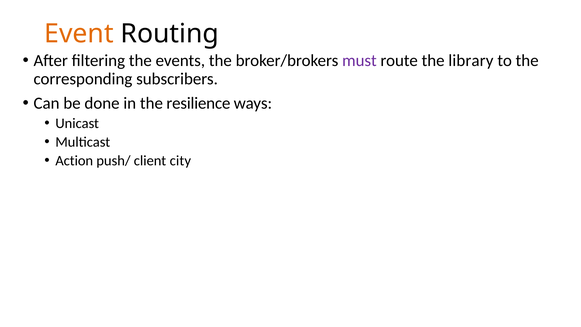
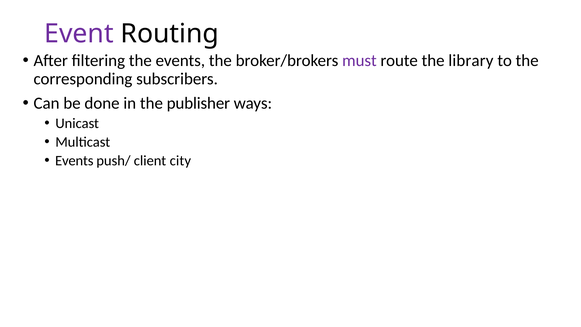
Event colour: orange -> purple
resilience: resilience -> publisher
Action at (74, 161): Action -> Events
